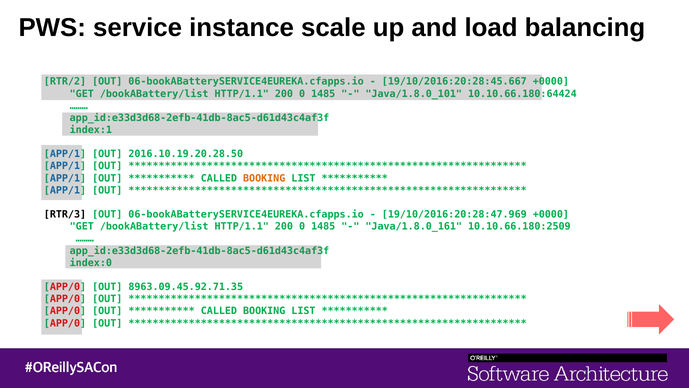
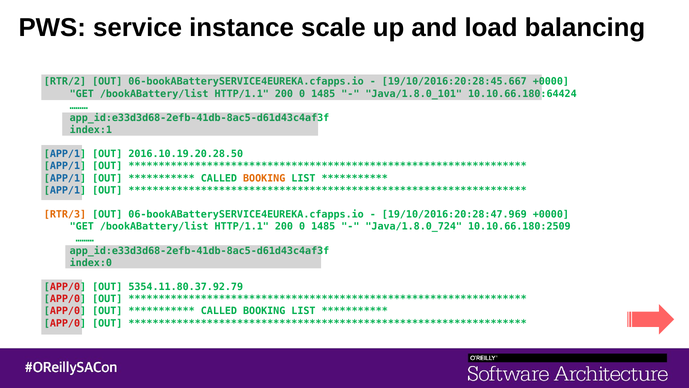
RTR/3 colour: black -> orange
Java/1.8.0_161: Java/1.8.0_161 -> Java/1.8.0_724
8963.09.45.92.71.35: 8963.09.45.92.71.35 -> 5354.11.80.37.92.79
